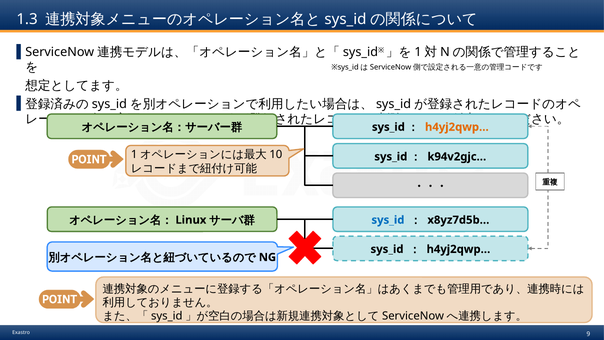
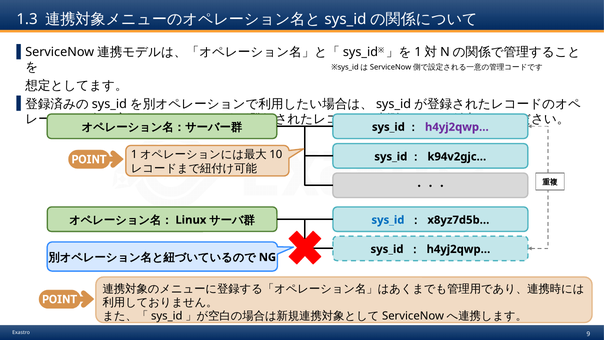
h4yj2qwp… at (457, 127) colour: orange -> purple
